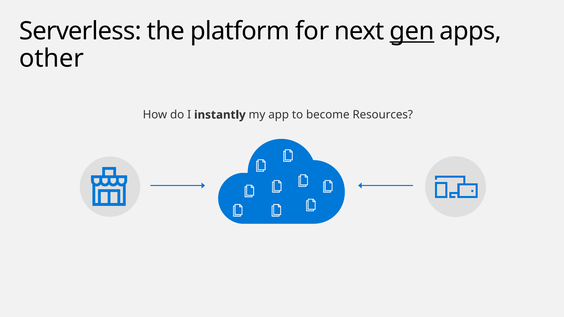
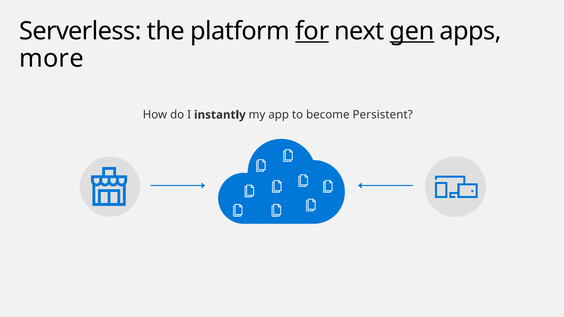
for underline: none -> present
other: other -> more
Resources: Resources -> Persistent
